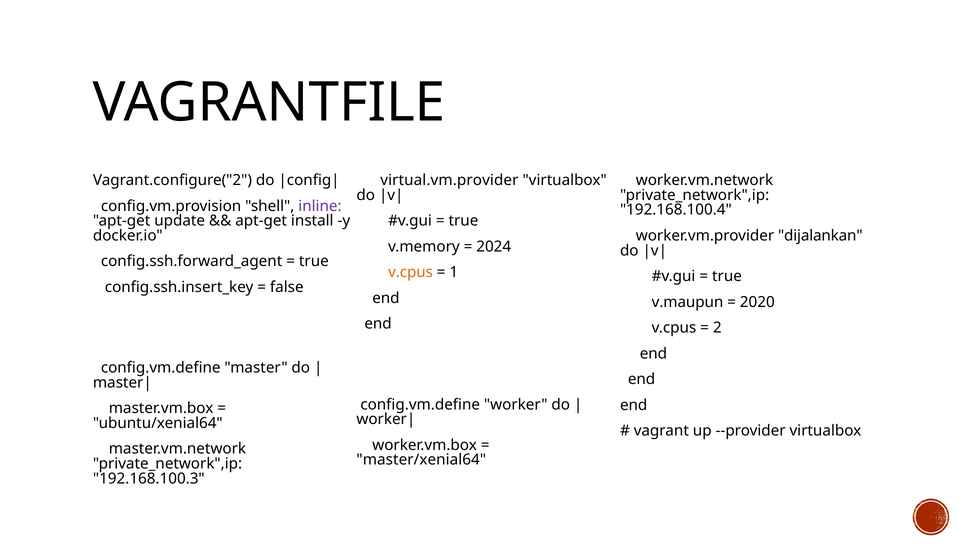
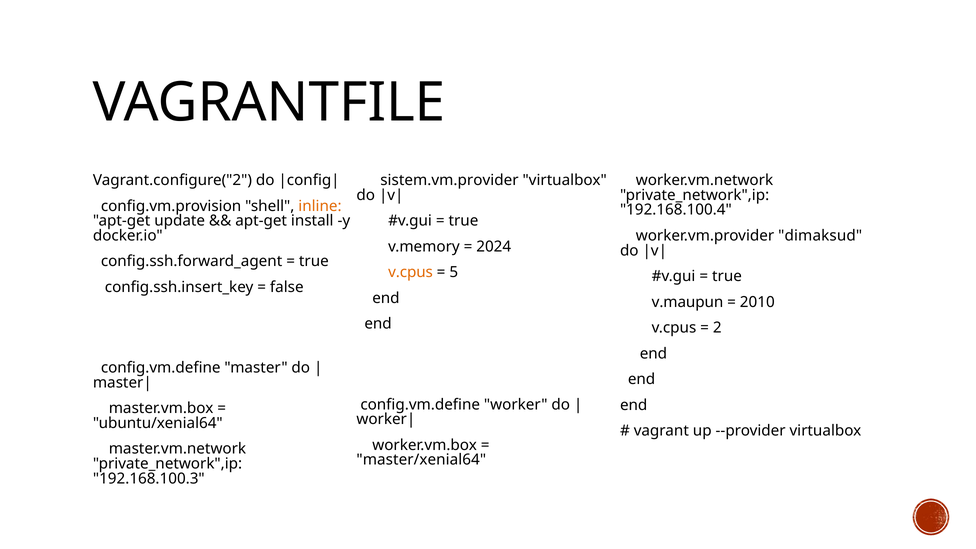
virtual.vm.provider: virtual.vm.provider -> sistem.vm.provider
inline colour: purple -> orange
dijalankan: dijalankan -> dimaksud
1: 1 -> 5
2020: 2020 -> 2010
